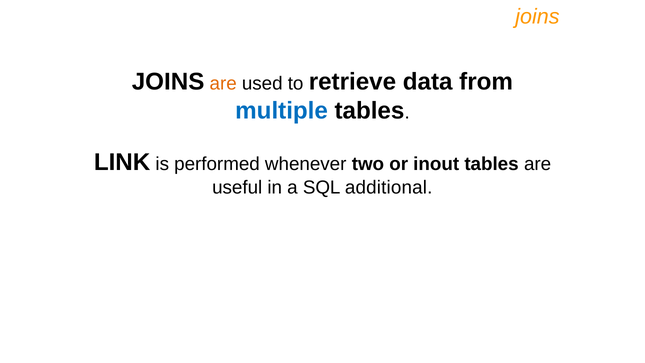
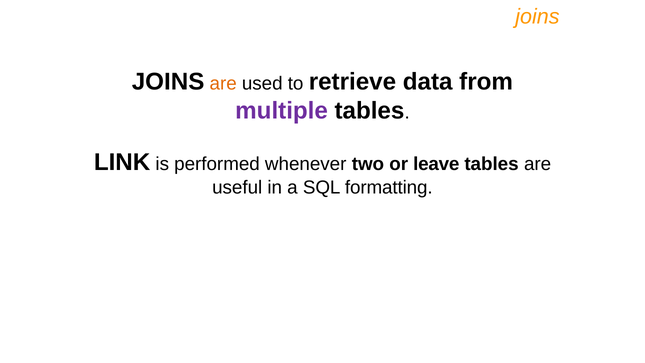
multiple colour: blue -> purple
inout: inout -> leave
additional: additional -> formatting
